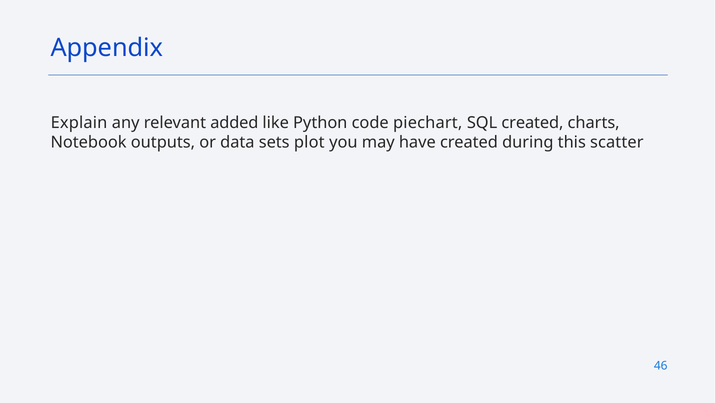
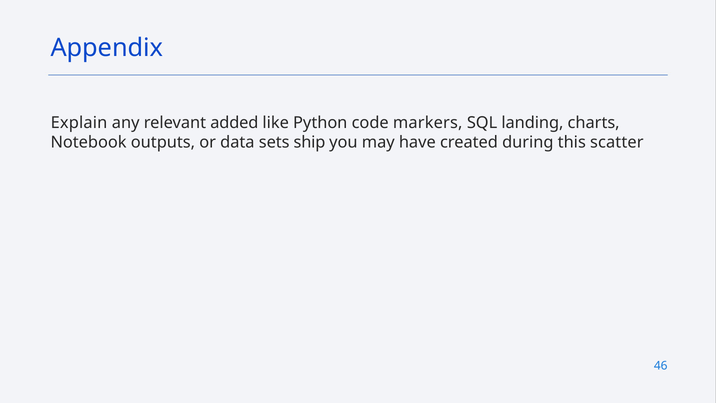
piechart: piechart -> markers
SQL created: created -> landing
plot: plot -> ship
